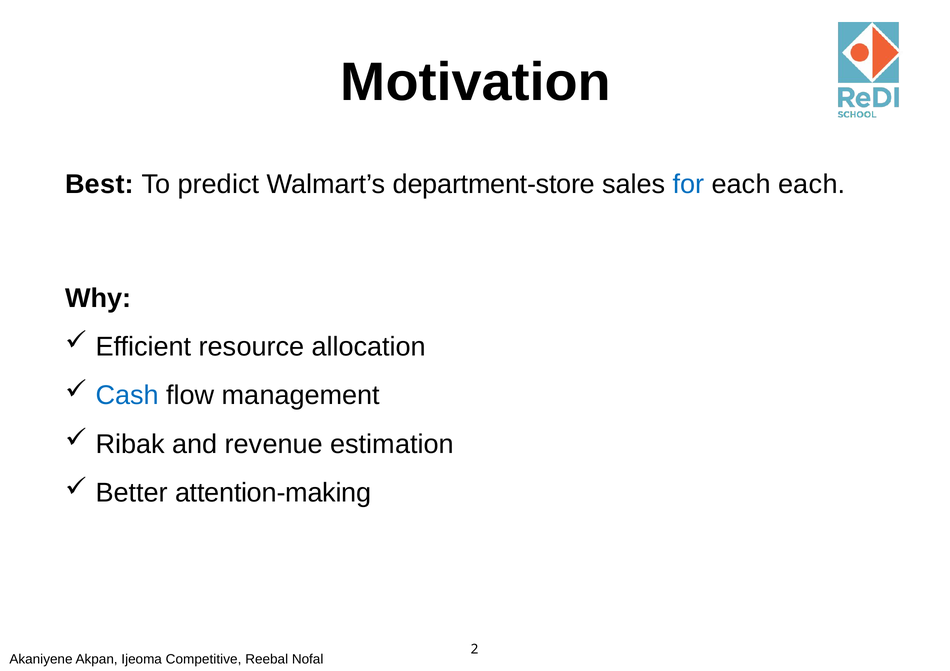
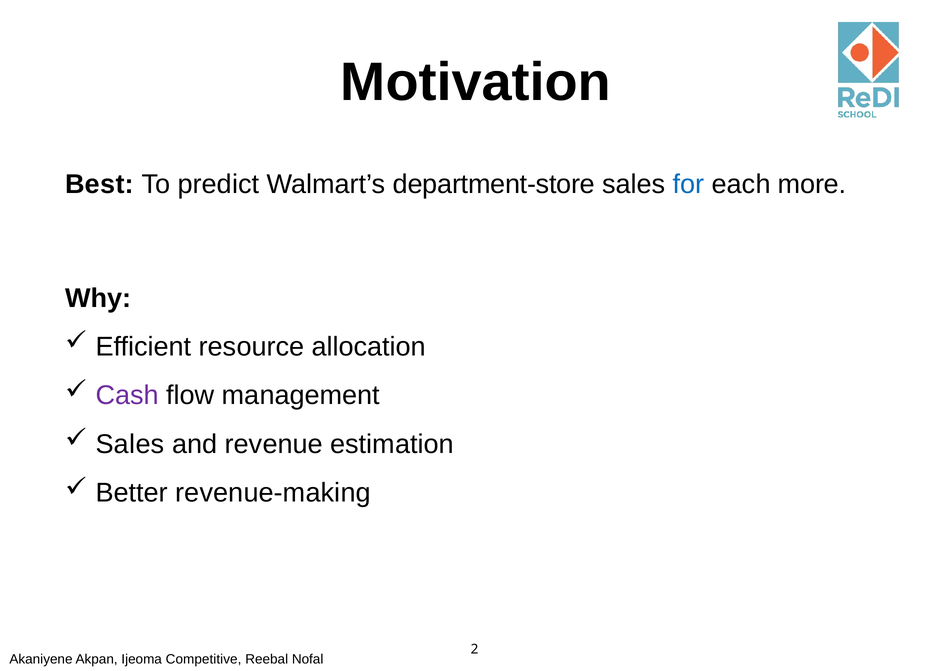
each each: each -> more
Cash colour: blue -> purple
Ribak at (130, 444): Ribak -> Sales
attention-making: attention-making -> revenue-making
